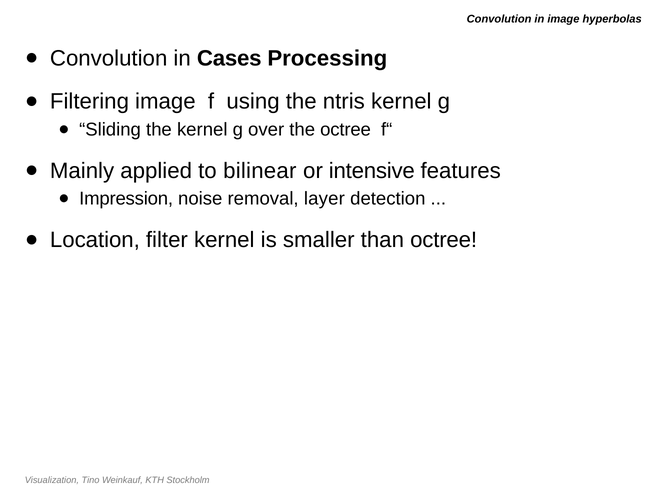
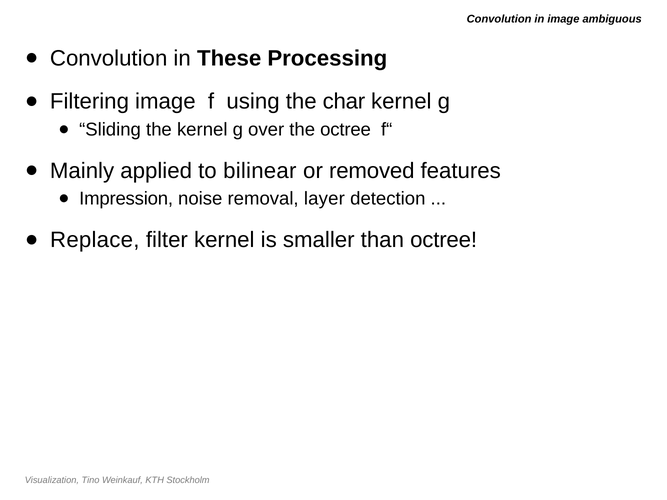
hyperbolas: hyperbolas -> ambiguous
Cases: Cases -> These
ntris: ntris -> char
intensive: intensive -> removed
Location: Location -> Replace
